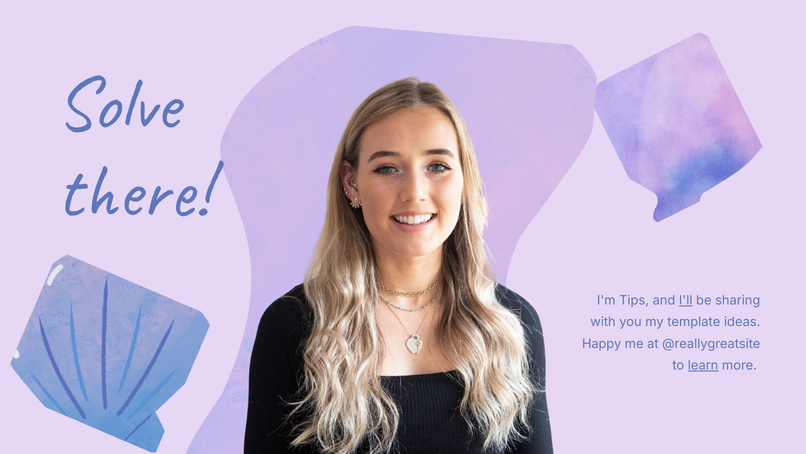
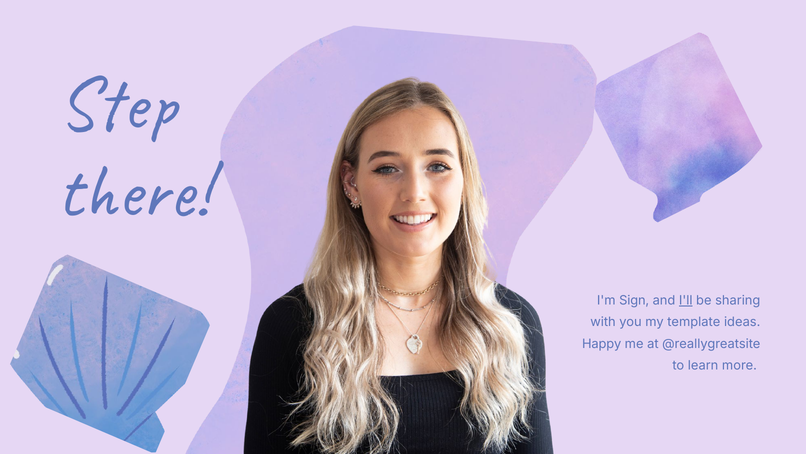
Solve: Solve -> Step
Tips: Tips -> Sign
learn underline: present -> none
